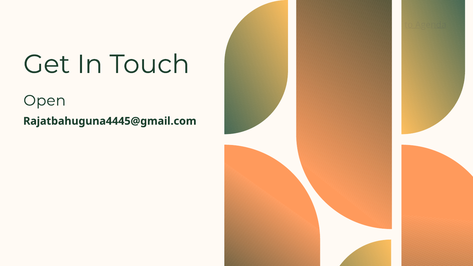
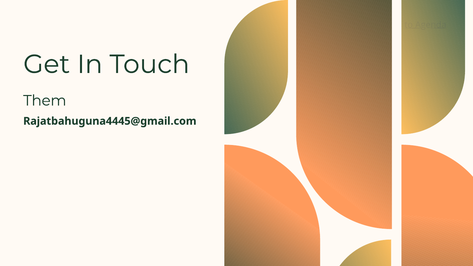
Open: Open -> Them
